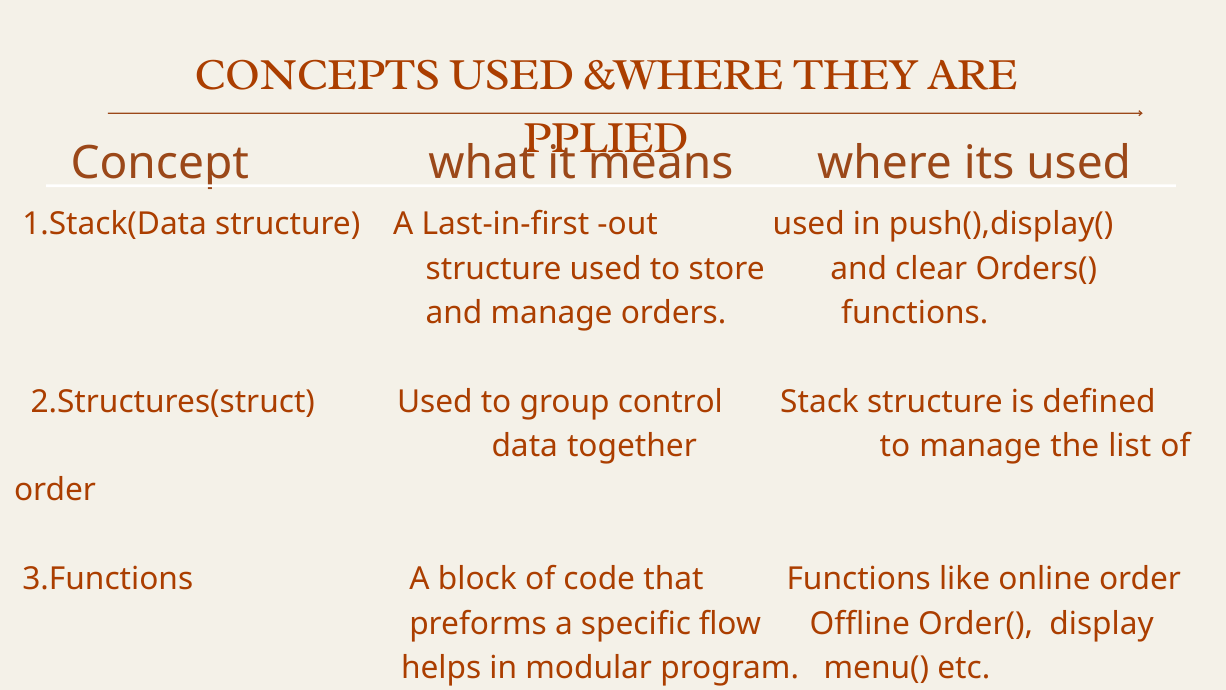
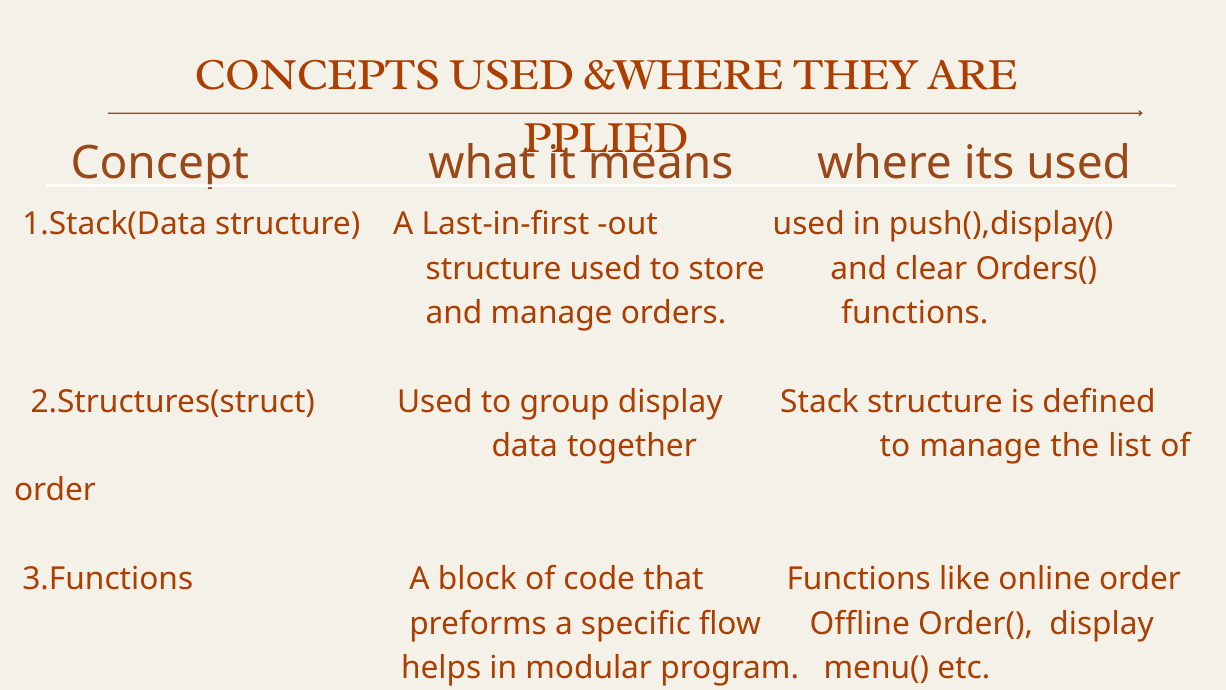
group control: control -> display
